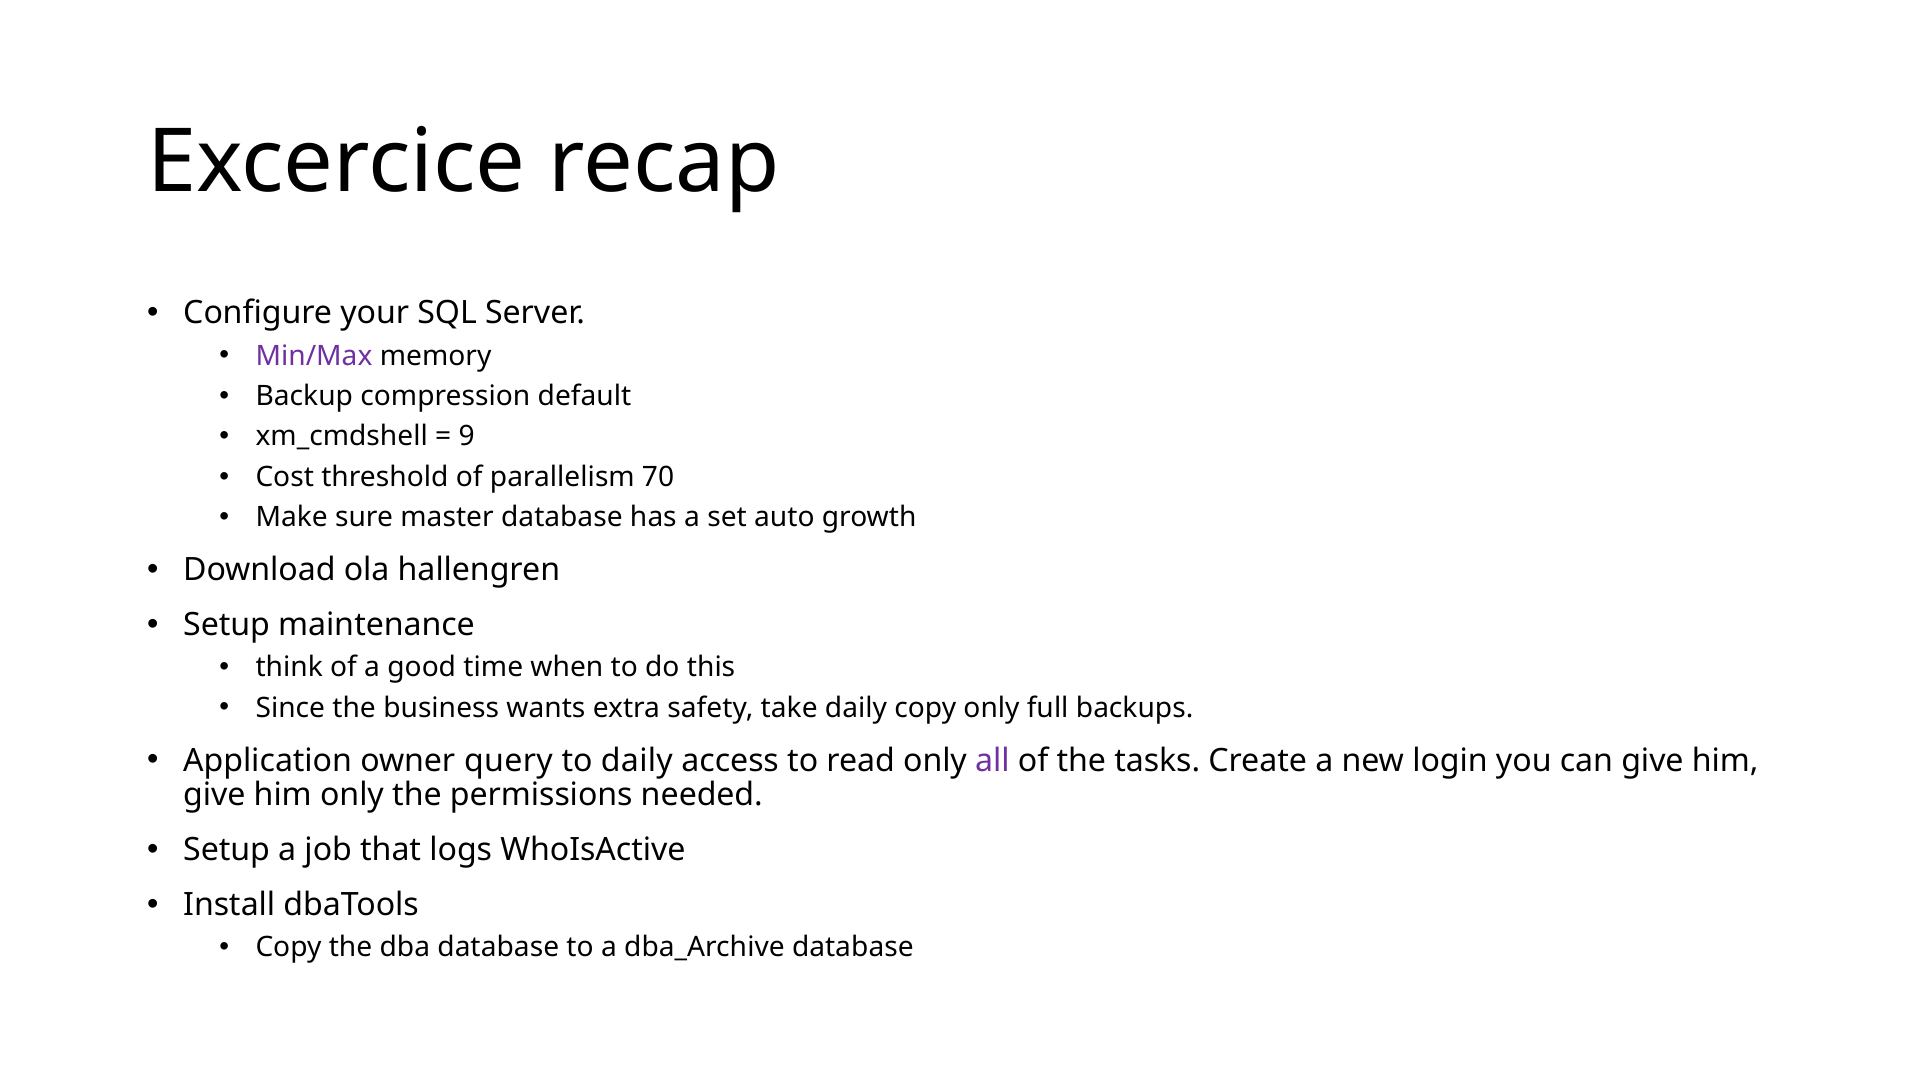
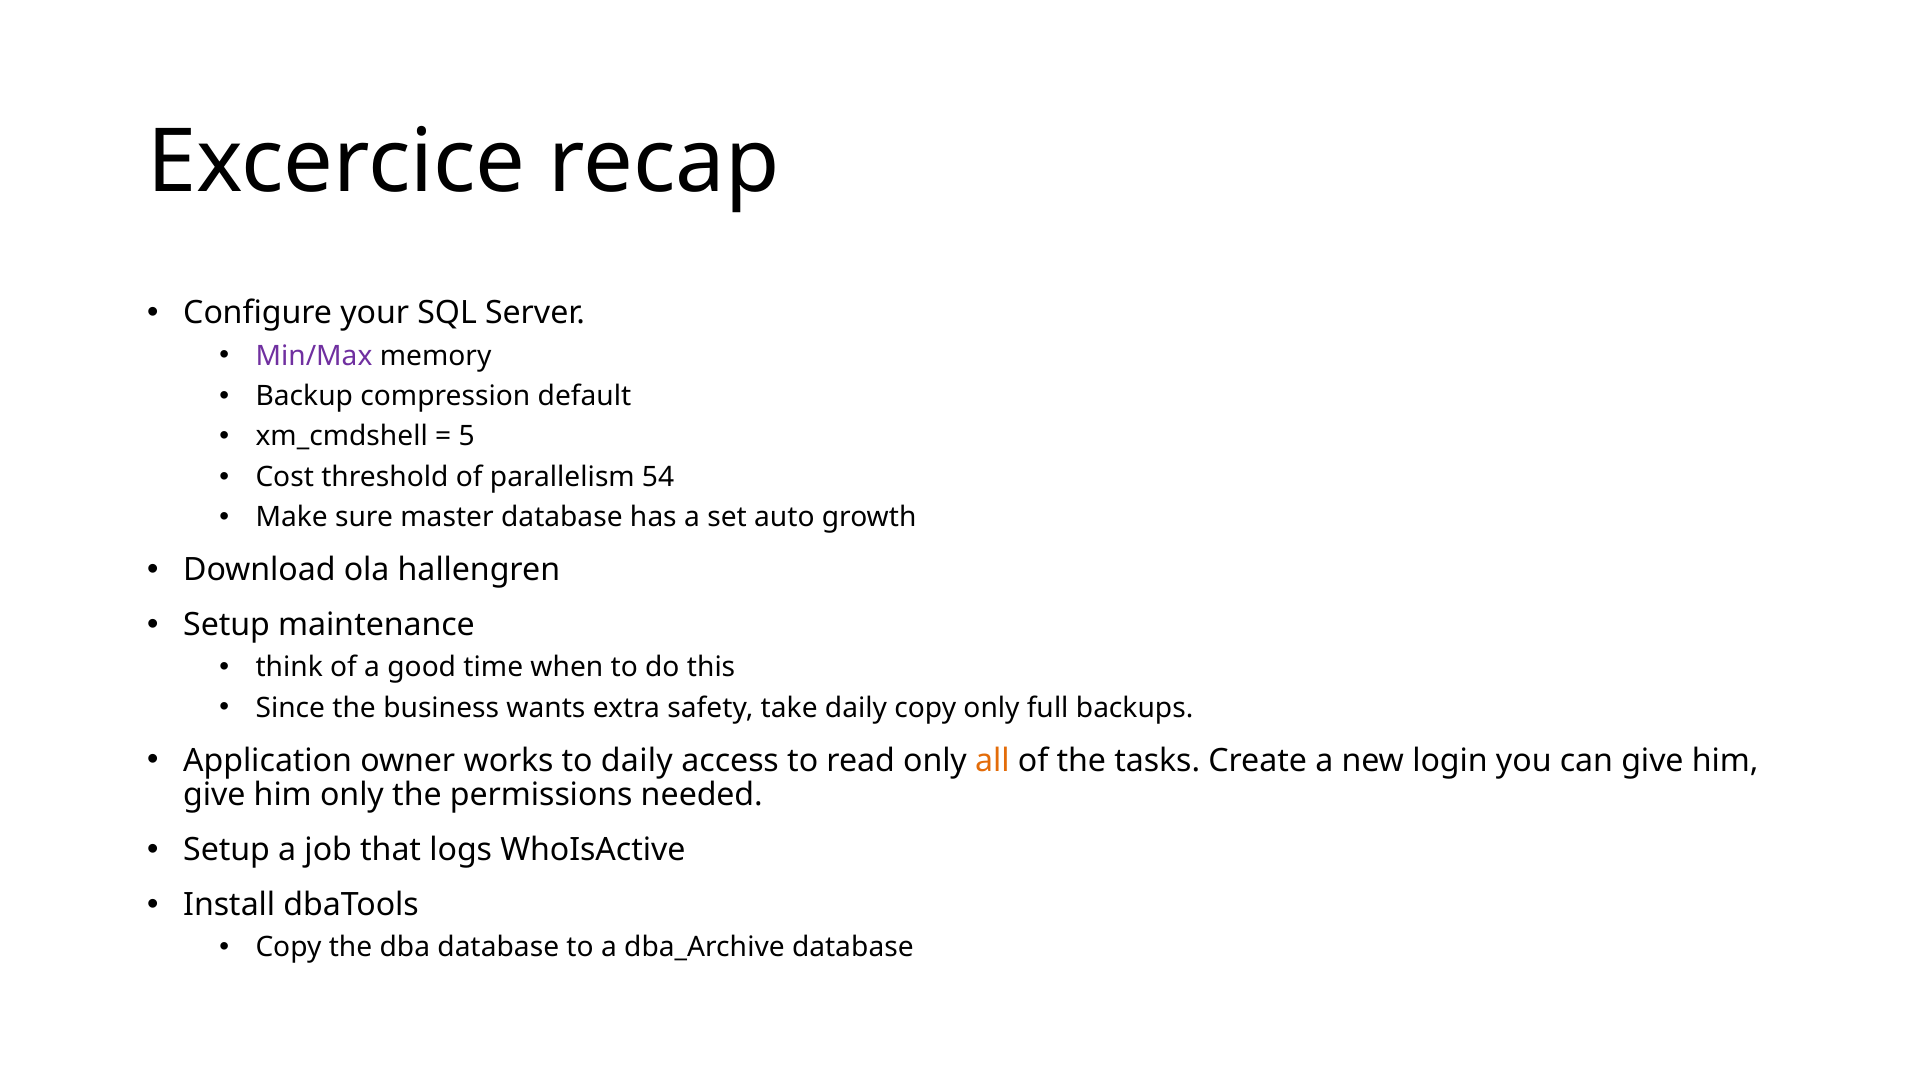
9: 9 -> 5
70: 70 -> 54
query: query -> works
all colour: purple -> orange
